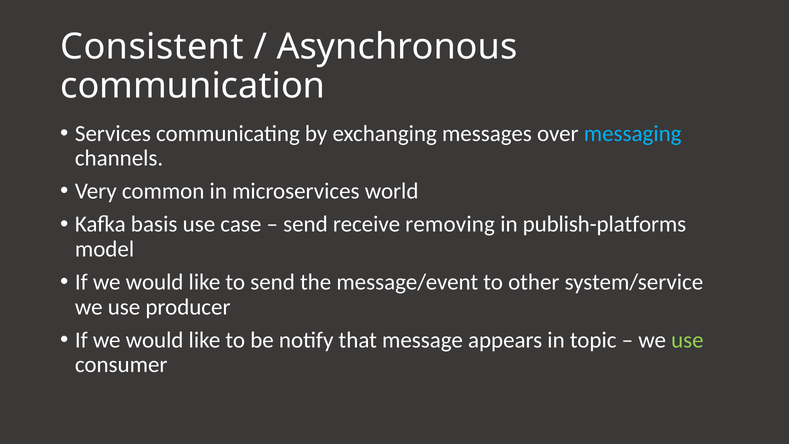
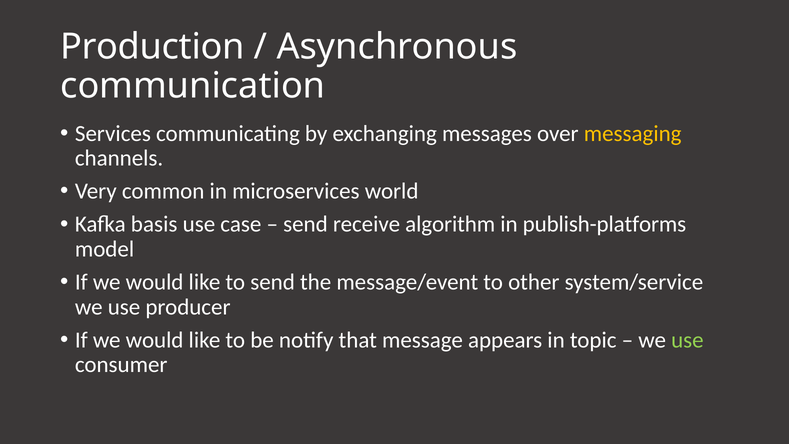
Consistent: Consistent -> Production
messaging colour: light blue -> yellow
removing: removing -> algorithm
